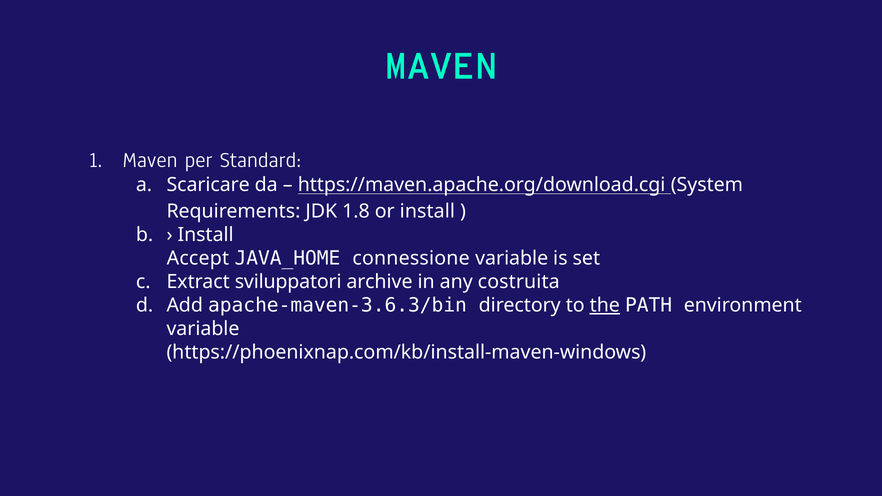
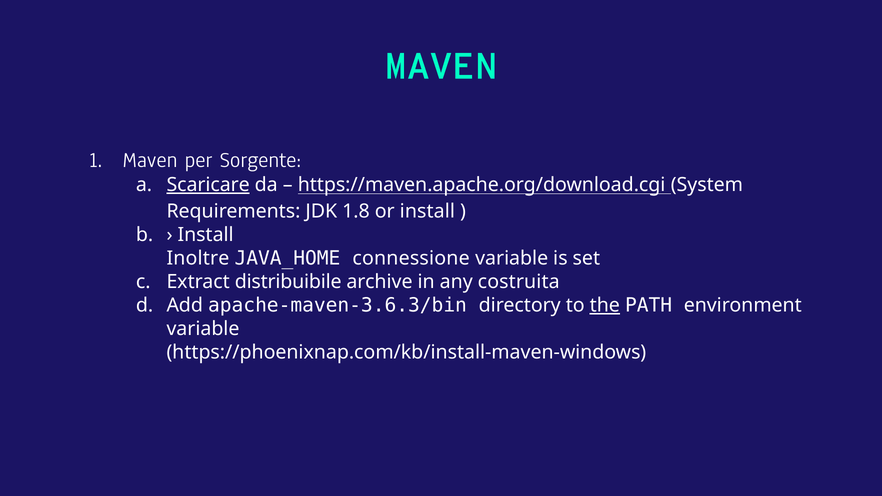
Standard: Standard -> Sorgente
Scaricare underline: none -> present
Accept: Accept -> Inoltre
sviluppatori: sviluppatori -> distribuibile
